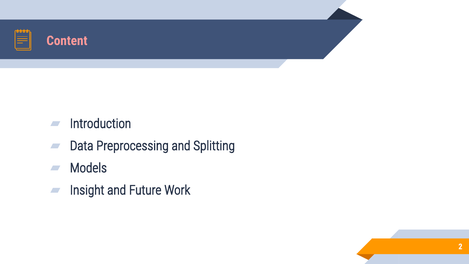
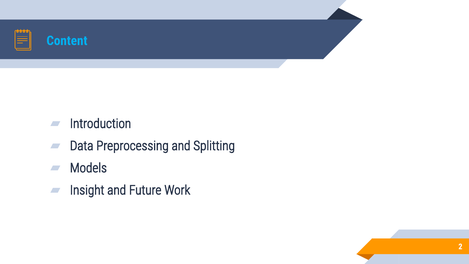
Content colour: pink -> light blue
